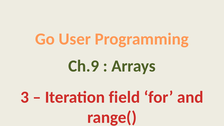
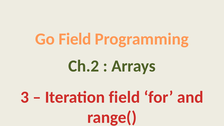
Go User: User -> Field
Ch.9: Ch.9 -> Ch.2
